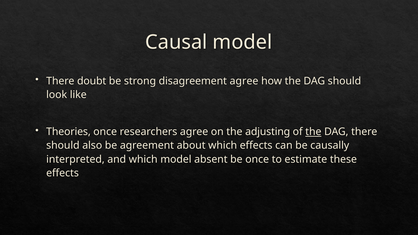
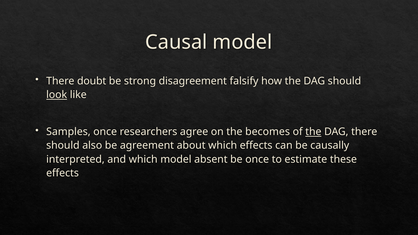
disagreement agree: agree -> falsify
look underline: none -> present
Theories: Theories -> Samples
adjusting: adjusting -> becomes
